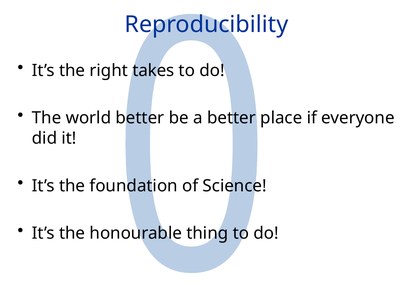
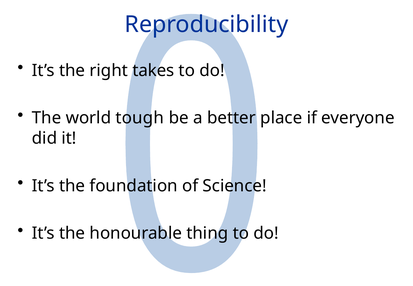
world better: better -> tough
